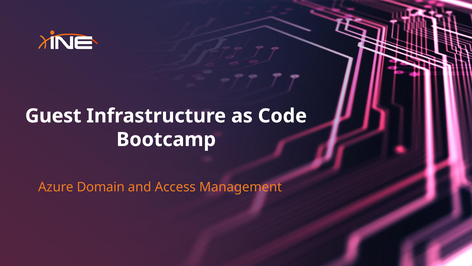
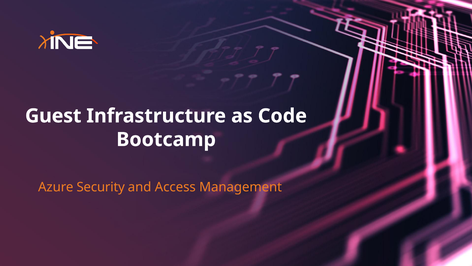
Domain: Domain -> Security
